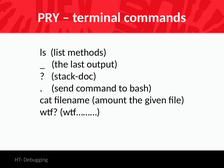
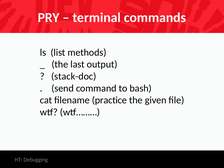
amount: amount -> practice
